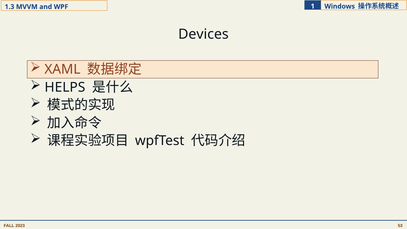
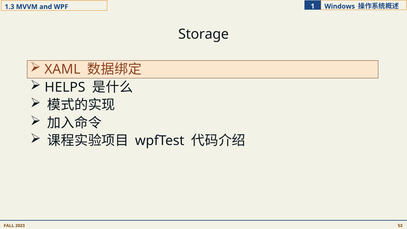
Devices: Devices -> Storage
